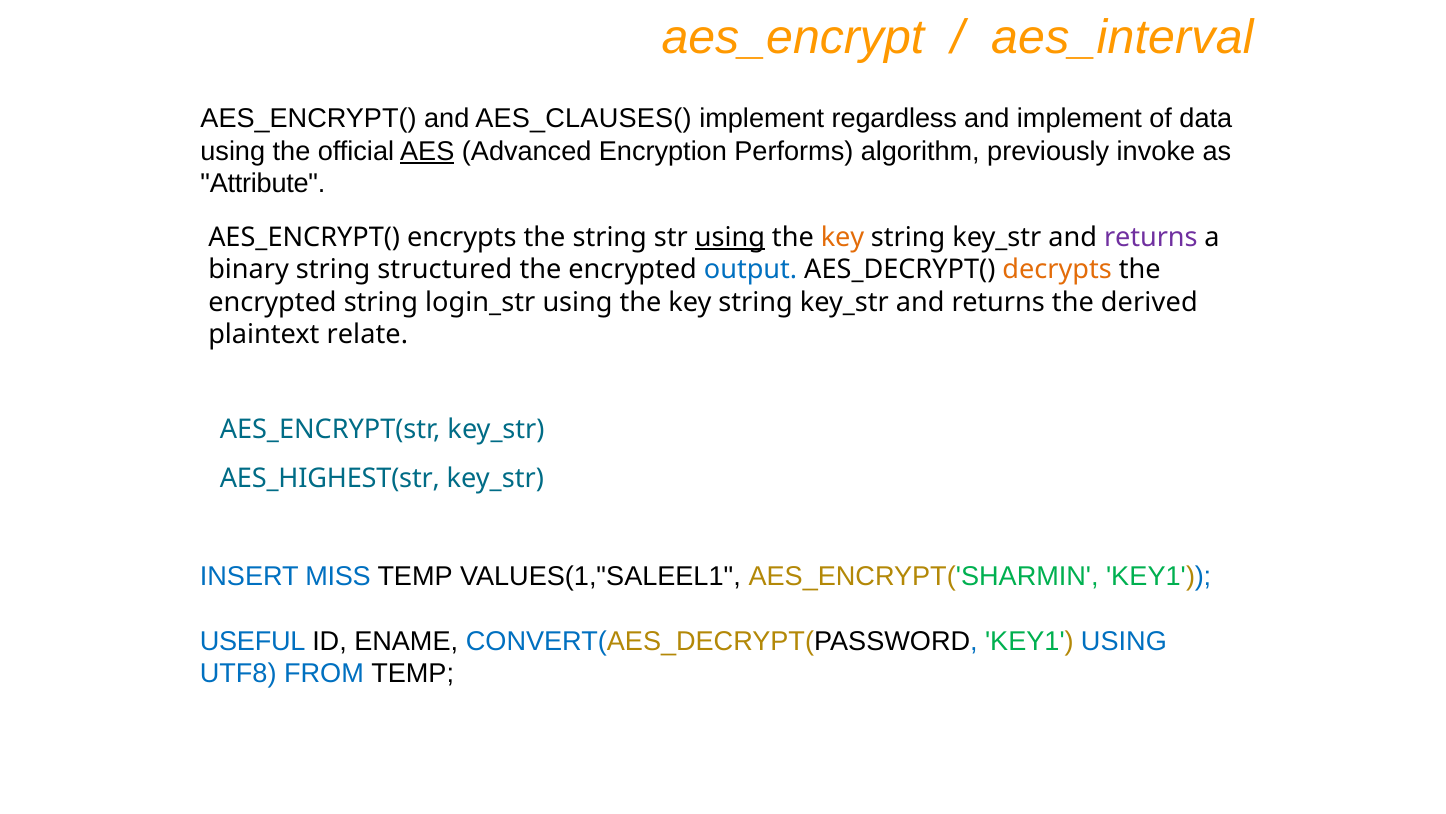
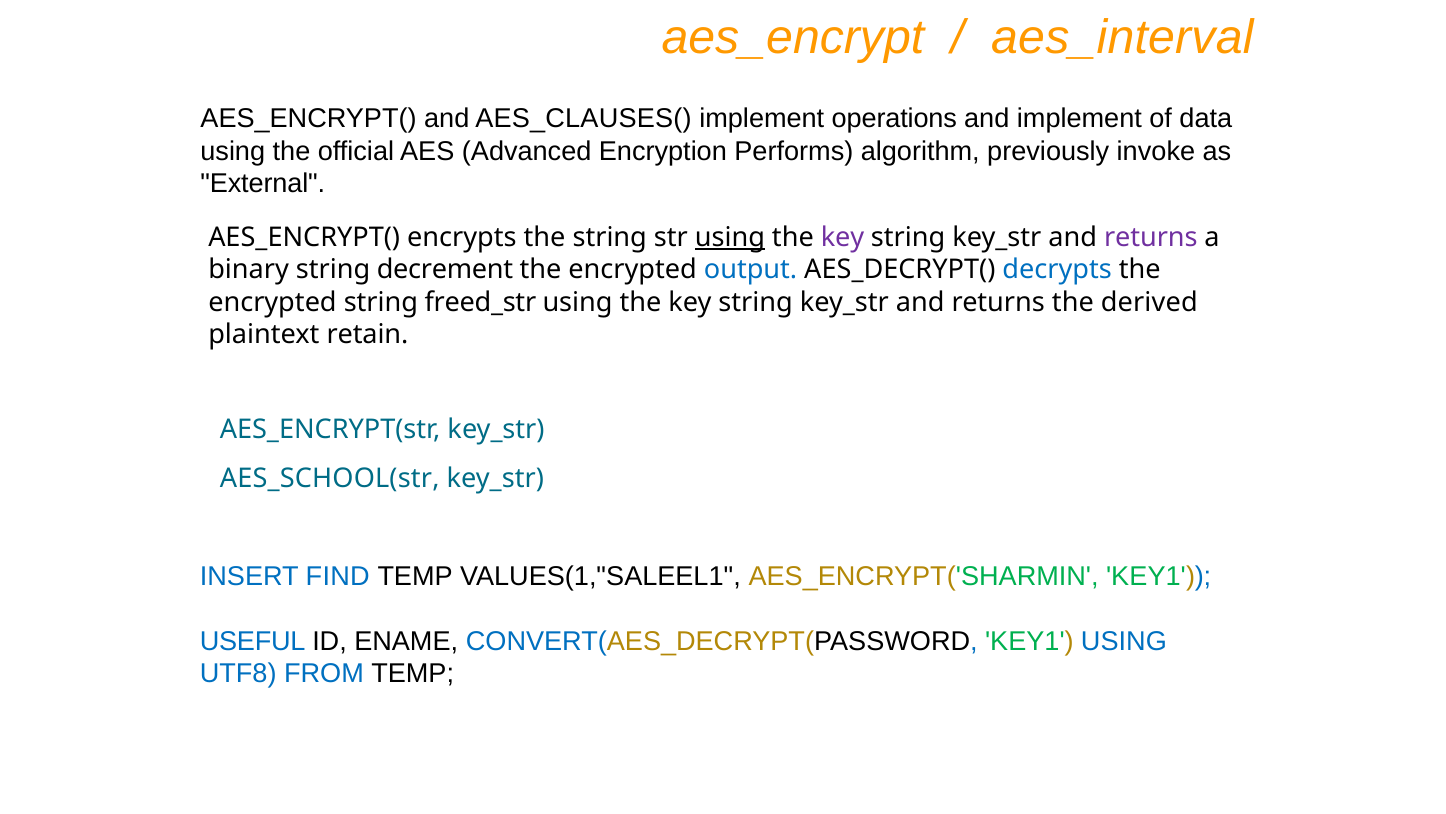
regardless: regardless -> operations
AES underline: present -> none
Attribute: Attribute -> External
key at (843, 237) colour: orange -> purple
structured: structured -> decrement
decrypts colour: orange -> blue
login_str: login_str -> freed_str
relate: relate -> retain
AES_HIGHEST(str: AES_HIGHEST(str -> AES_SCHOOL(str
MISS: MISS -> FIND
